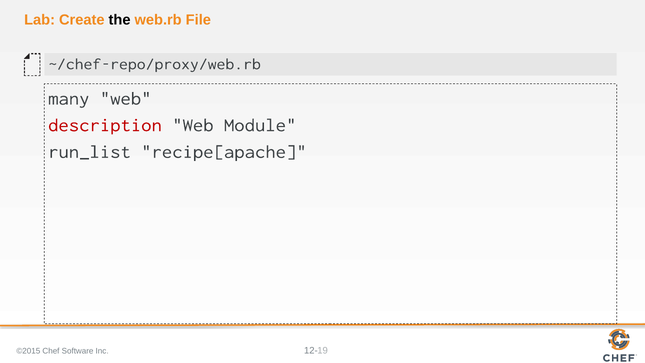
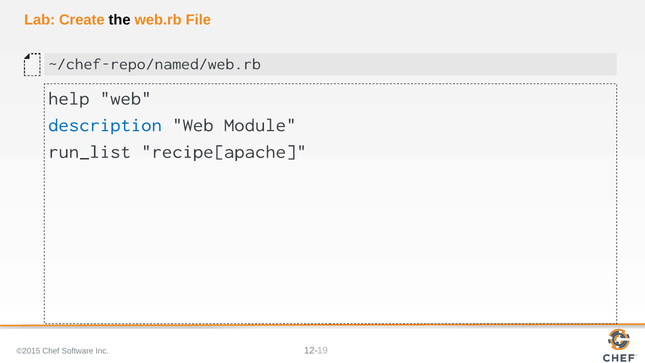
~/chef-repo/proxy/web.rb: ~/chef-repo/proxy/web.rb -> ~/chef-repo/named/web.rb
many: many -> help
description colour: red -> blue
